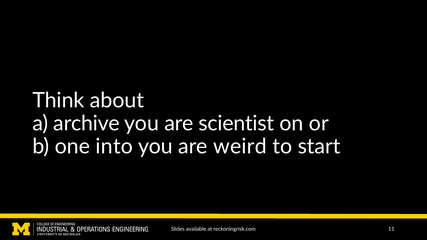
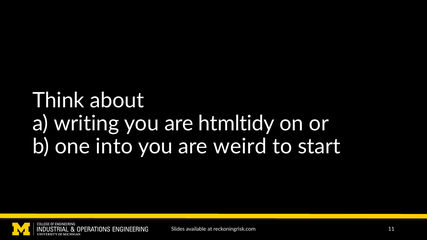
archive: archive -> writing
scientist: scientist -> htmltidy
